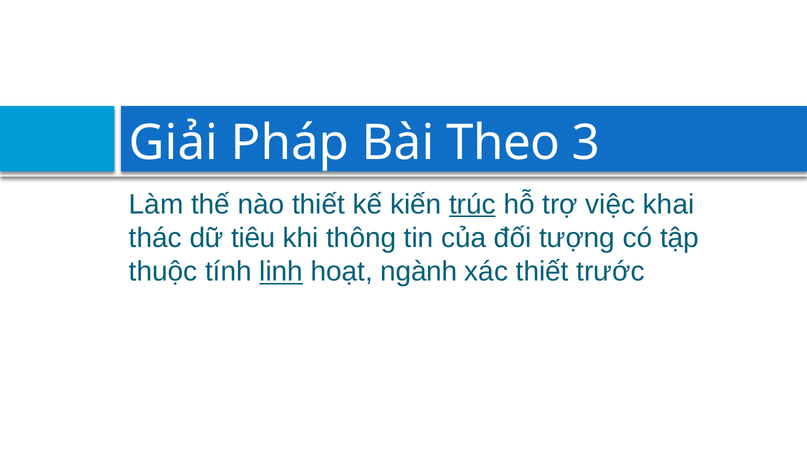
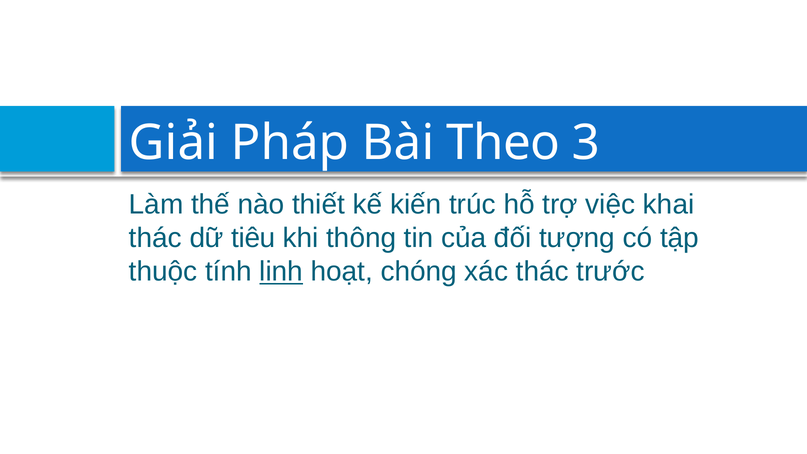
trúc underline: present -> none
ngành: ngành -> chóng
xác thiết: thiết -> thác
